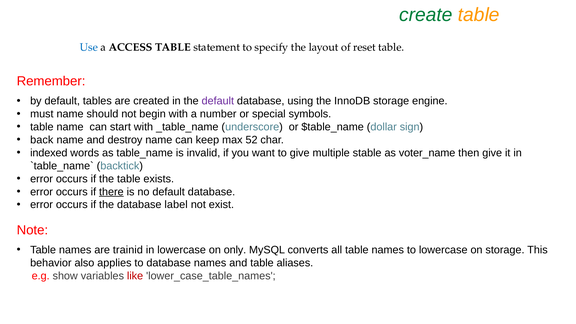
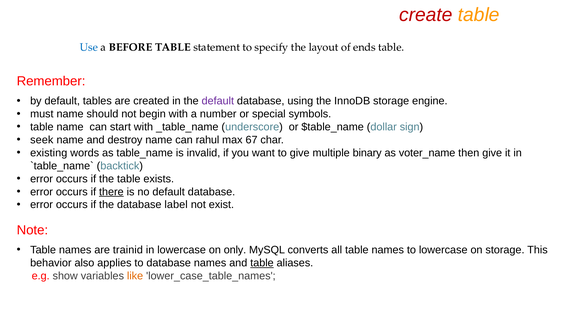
create colour: green -> red
ACCESS: ACCESS -> BEFORE
reset: reset -> ends
back: back -> seek
keep: keep -> rahul
52: 52 -> 67
indexed: indexed -> existing
stable: stable -> binary
table at (262, 263) underline: none -> present
like colour: red -> orange
